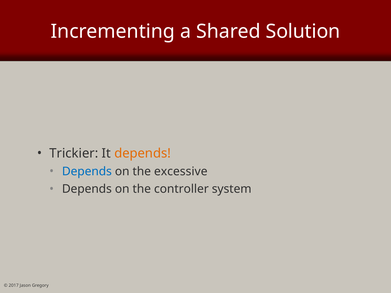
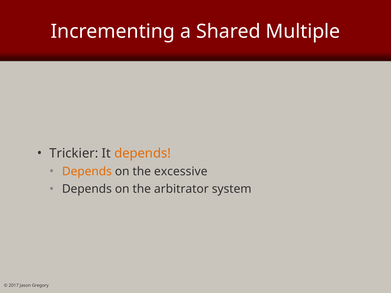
Solution: Solution -> Multiple
Depends at (87, 172) colour: blue -> orange
controller: controller -> arbitrator
